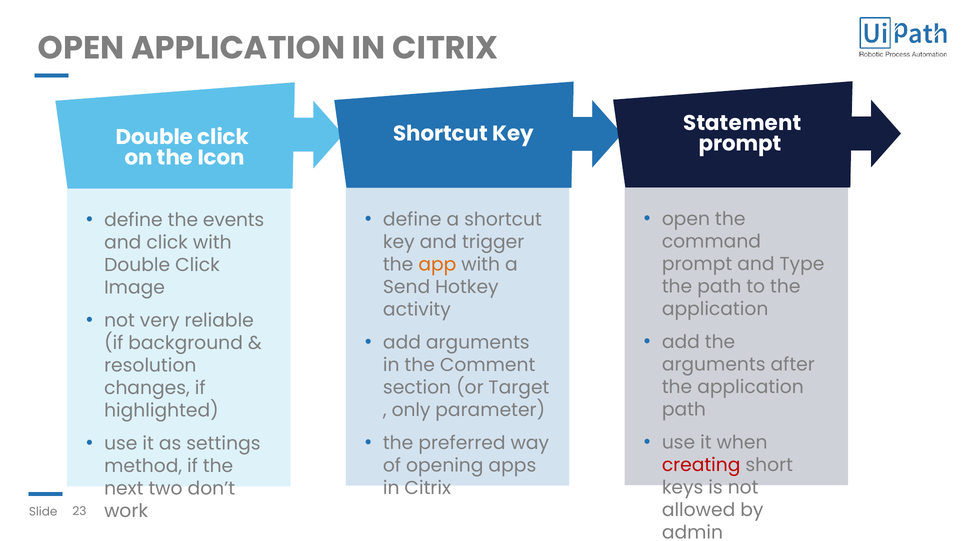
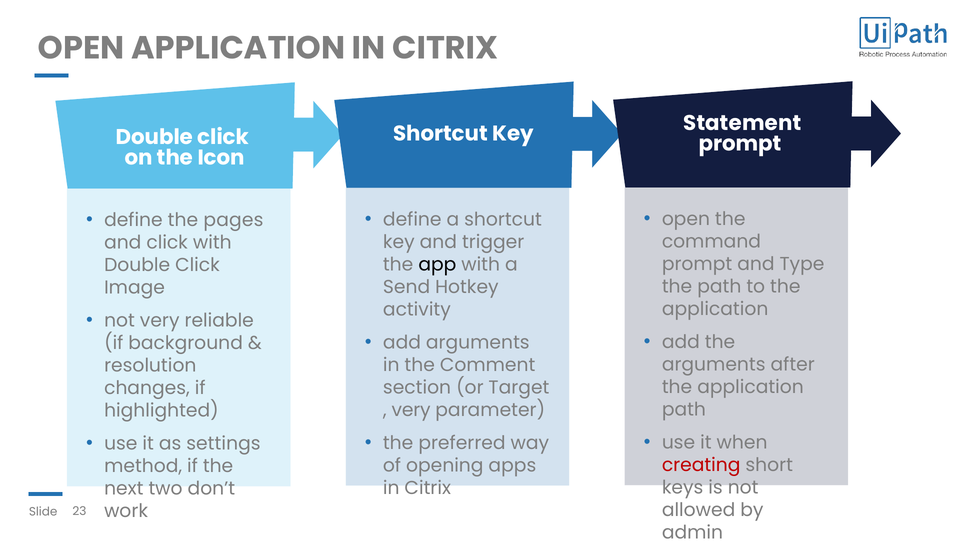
events: events -> pages
app colour: orange -> black
only at (411, 410): only -> very
